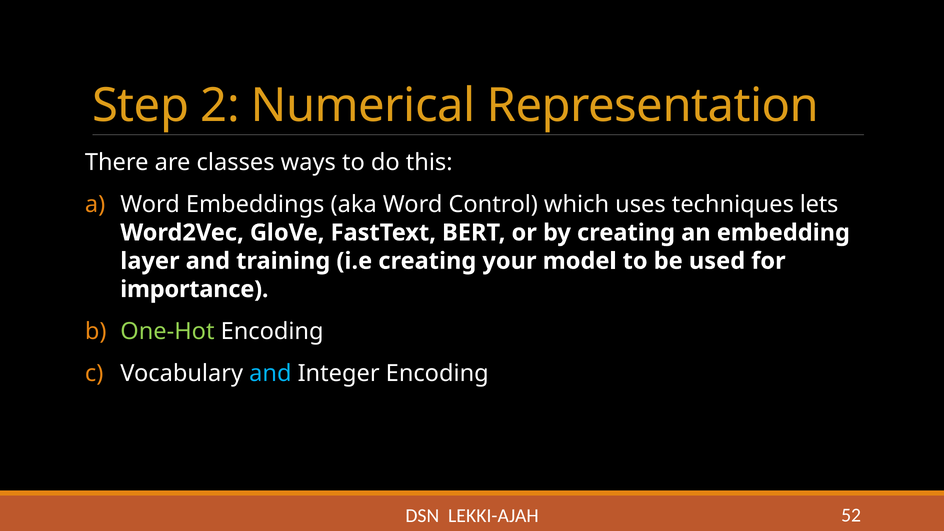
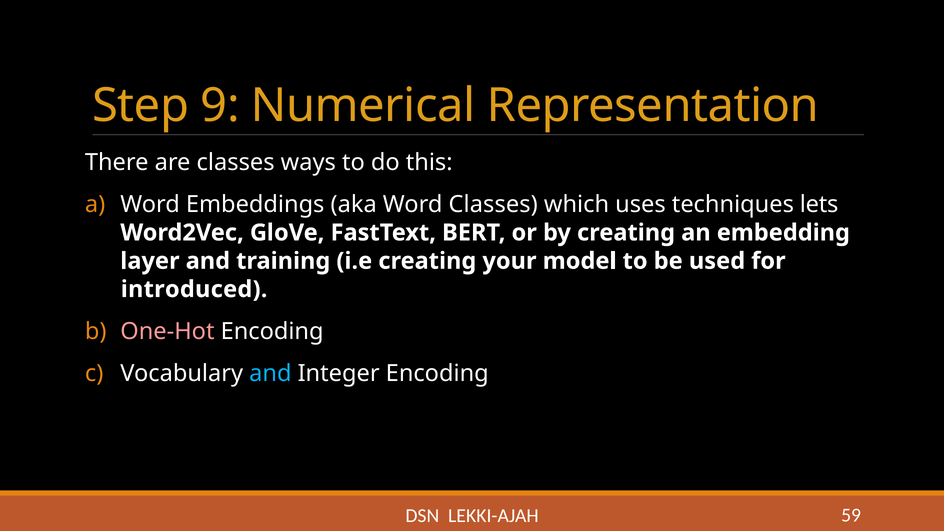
2: 2 -> 9
Word Control: Control -> Classes
importance: importance -> introduced
One-Hot colour: light green -> pink
52: 52 -> 59
